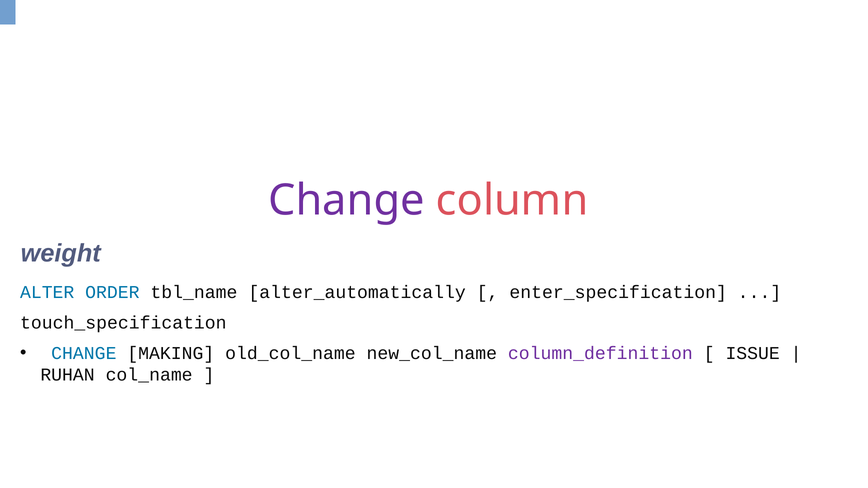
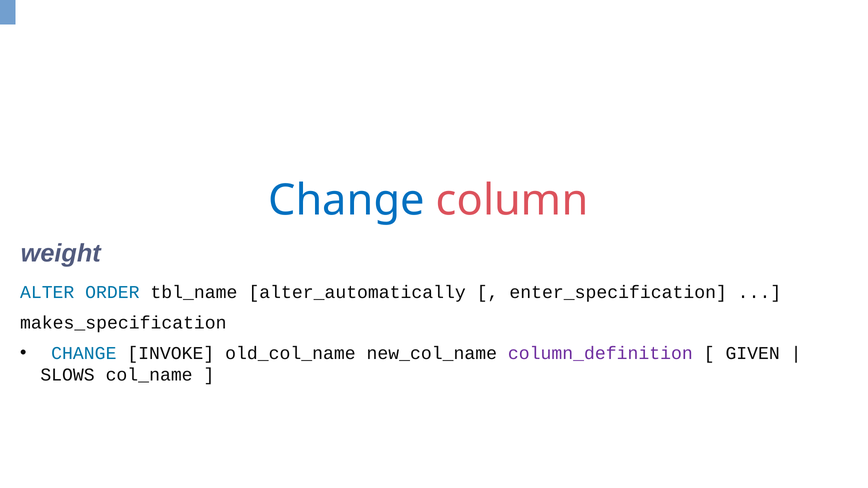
Change at (346, 200) colour: purple -> blue
touch_specification: touch_specification -> makes_specification
MAKING: MAKING -> INVOKE
ISSUE: ISSUE -> GIVEN
RUHAN: RUHAN -> SLOWS
